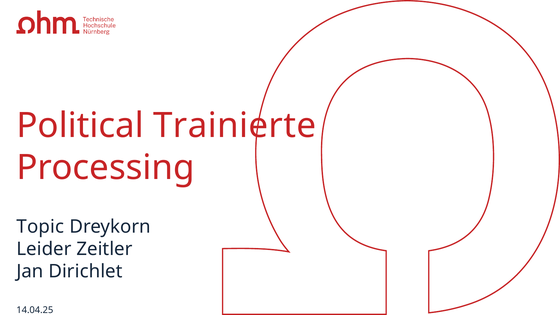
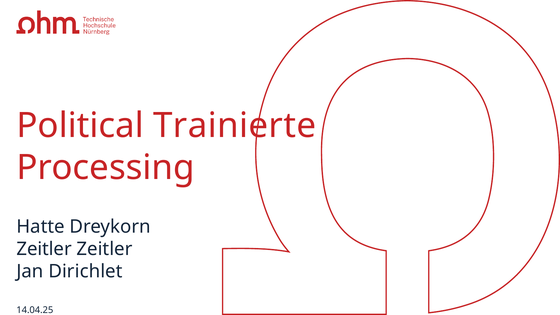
Topic: Topic -> Hatte
Leider at (44, 249): Leider -> Zeitler
